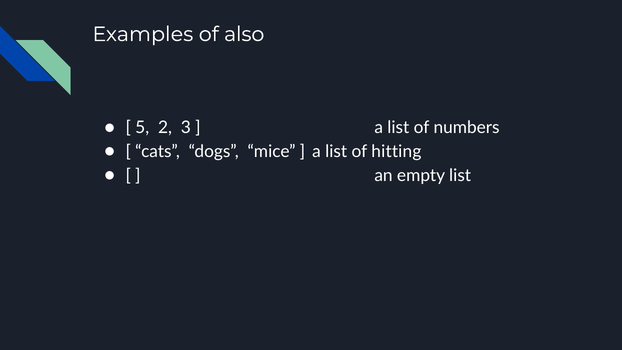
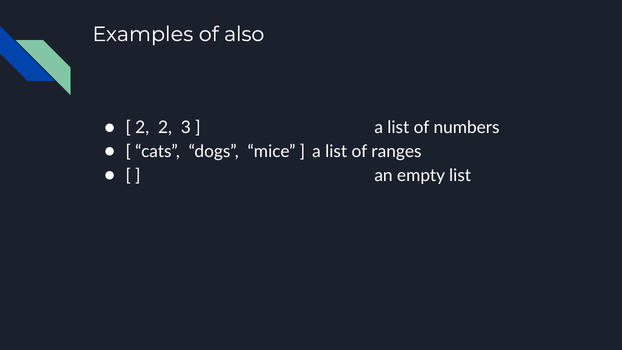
5 at (142, 128): 5 -> 2
hitting: hitting -> ranges
